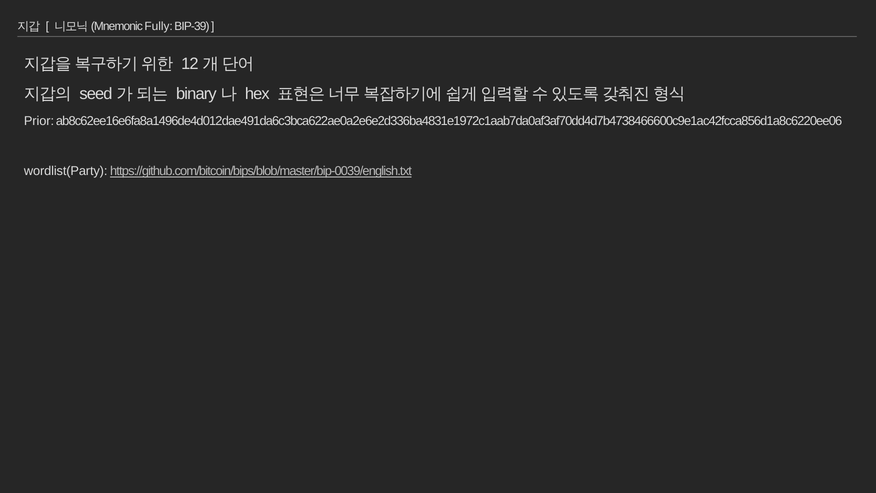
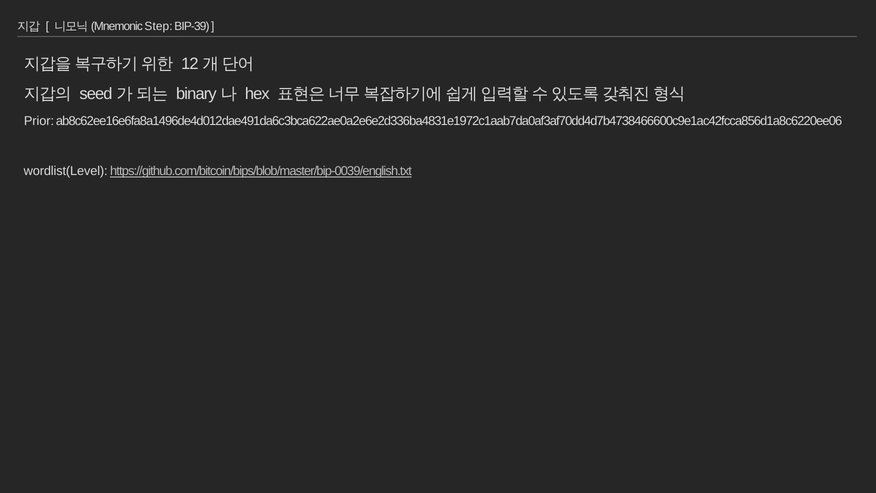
Fully: Fully -> Step
wordlist(Party: wordlist(Party -> wordlist(Level
